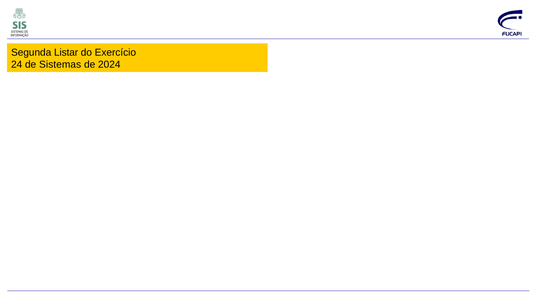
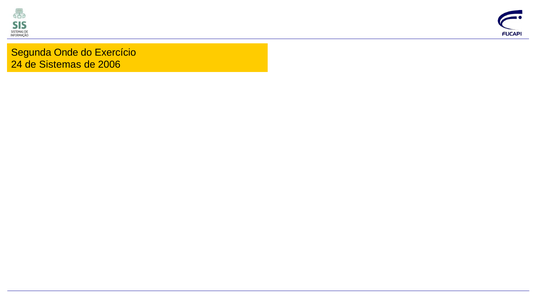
Listar: Listar -> Onde
2024: 2024 -> 2006
